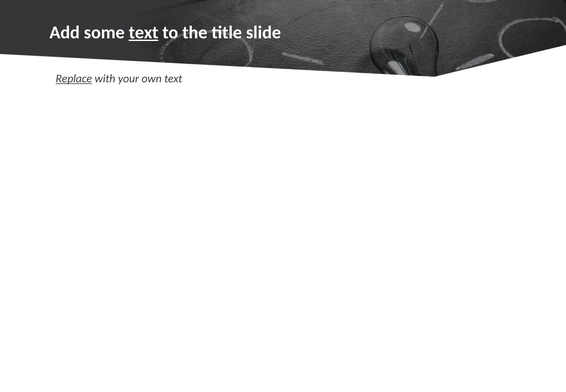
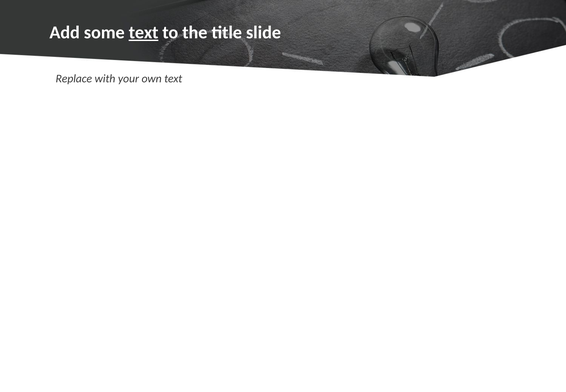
Replace underline: present -> none
